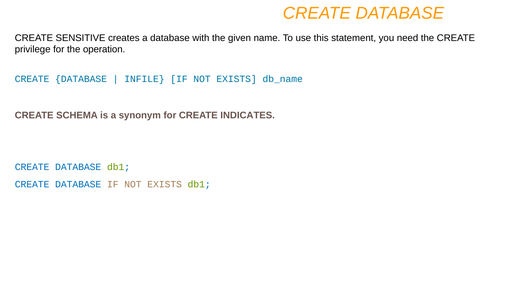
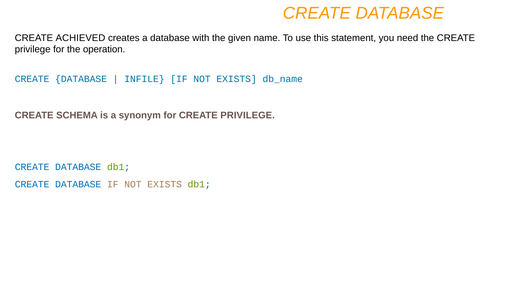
SENSITIVE: SENSITIVE -> ACHIEVED
for CREATE INDICATES: INDICATES -> PRIVILEGE
